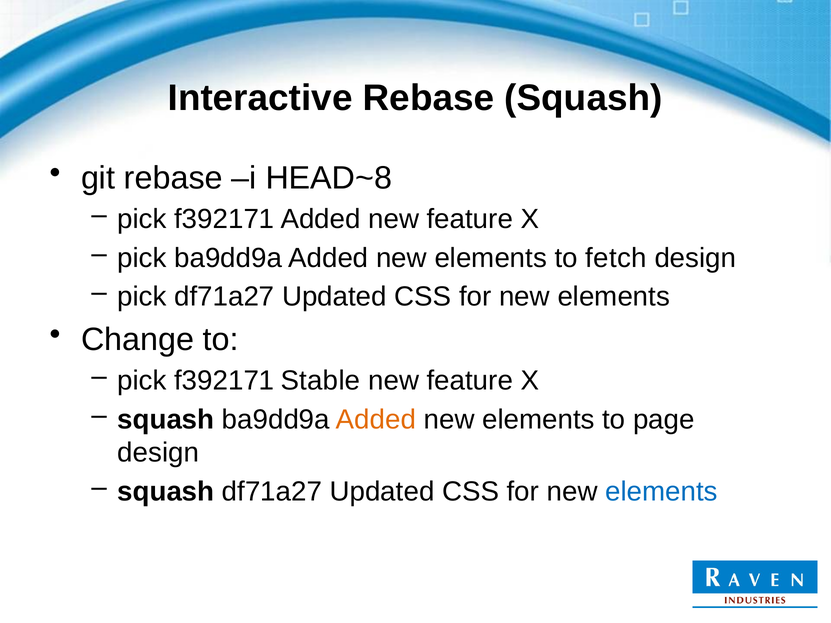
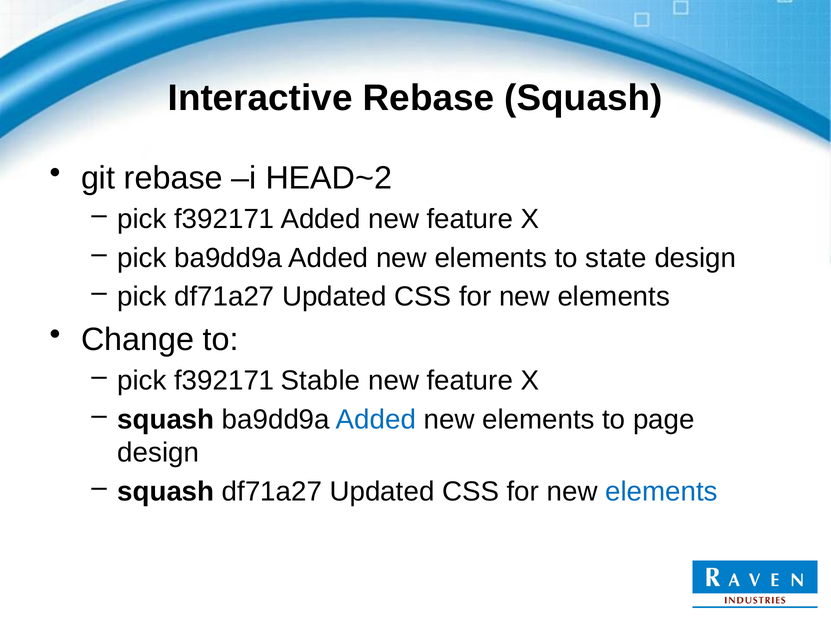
HEAD~8: HEAD~8 -> HEAD~2
fetch: fetch -> state
Added at (376, 420) colour: orange -> blue
